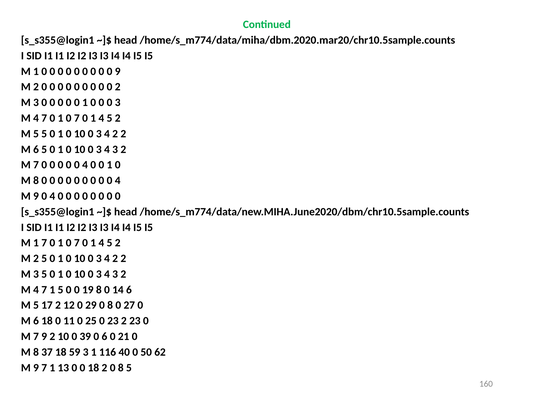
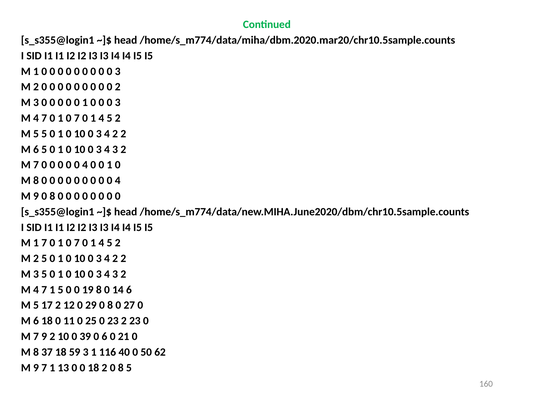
9 at (118, 71): 9 -> 3
9 0 4: 4 -> 8
